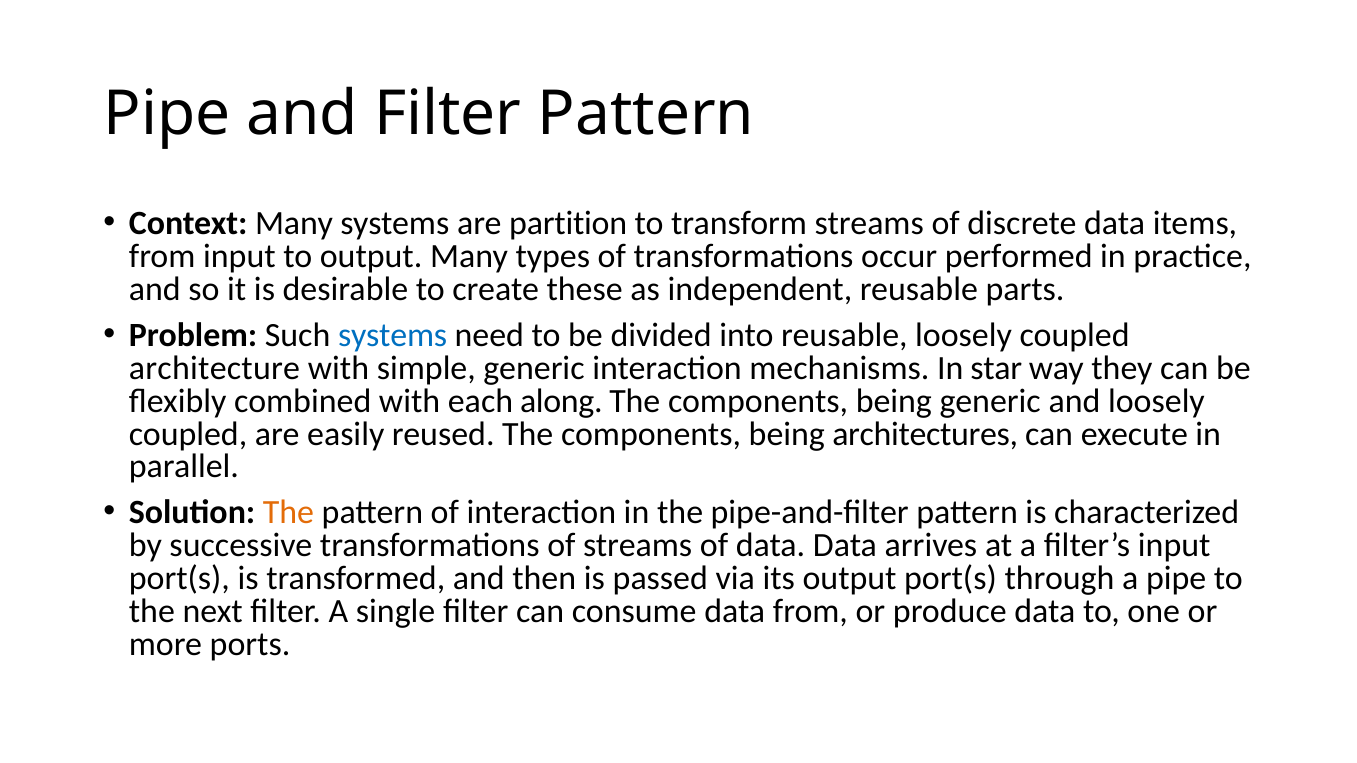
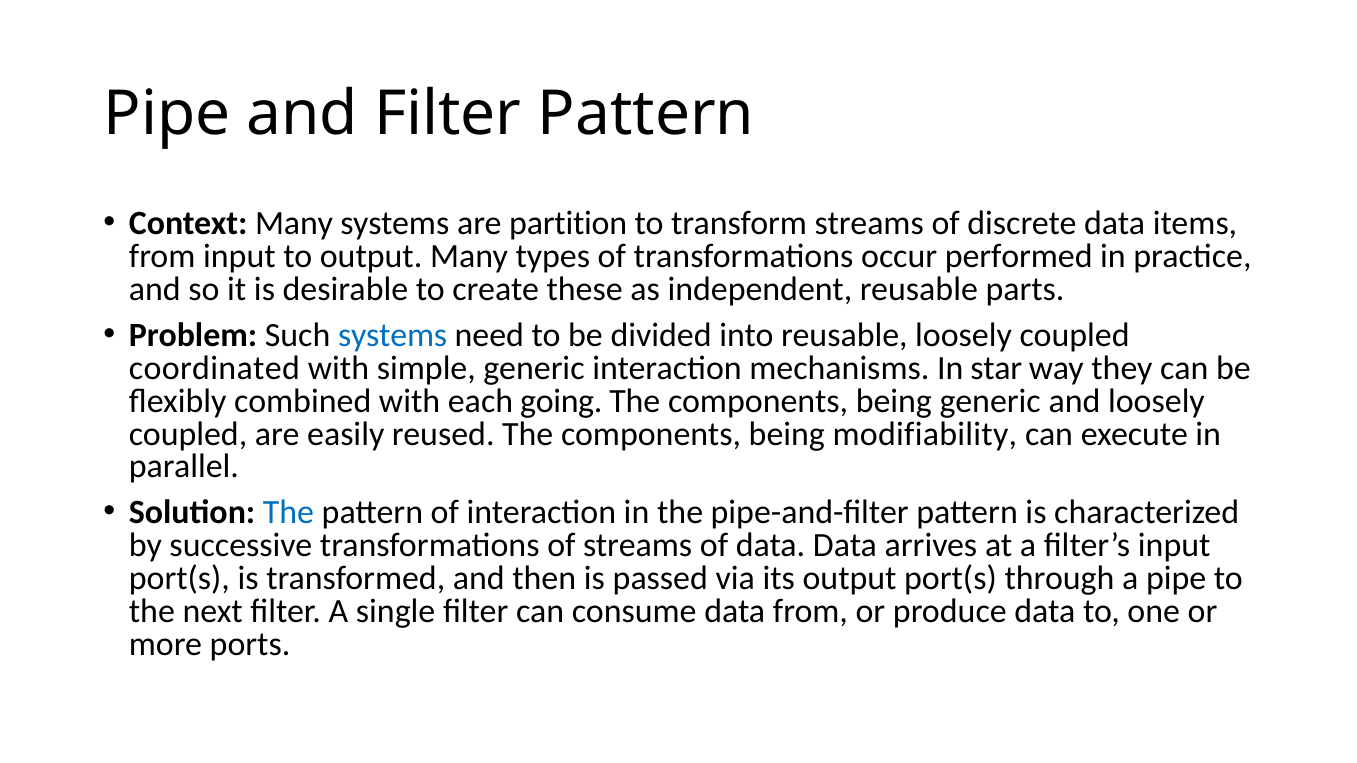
architecture: architecture -> coordinated
along: along -> going
architectures: architectures -> modifiability
The at (288, 513) colour: orange -> blue
